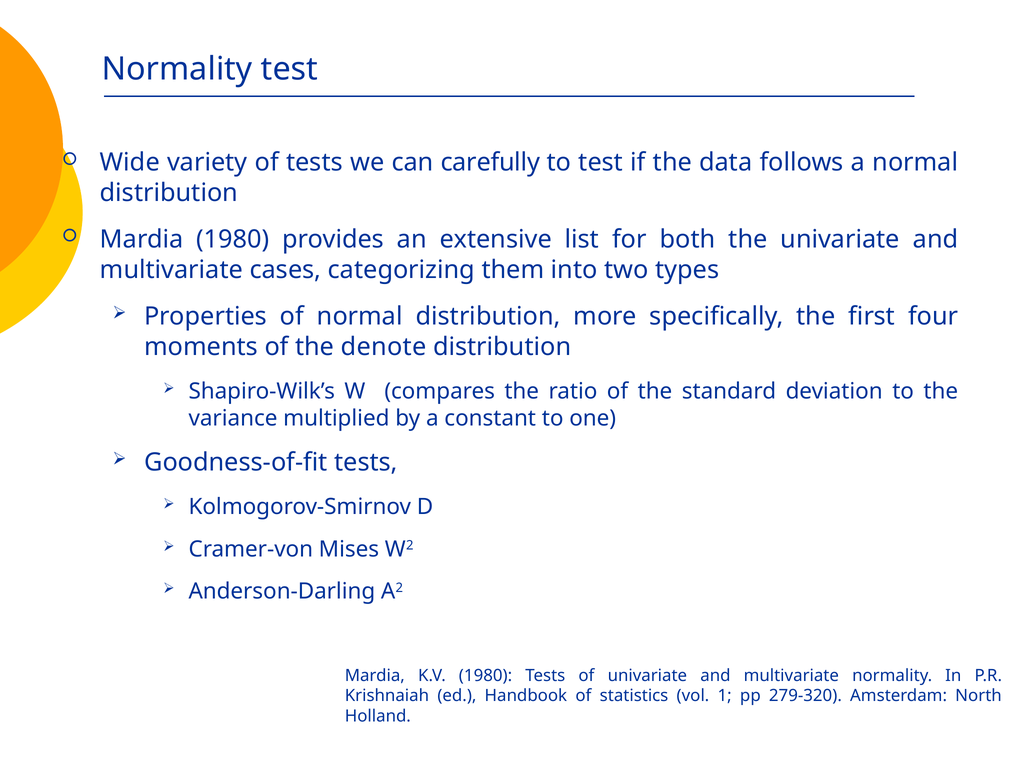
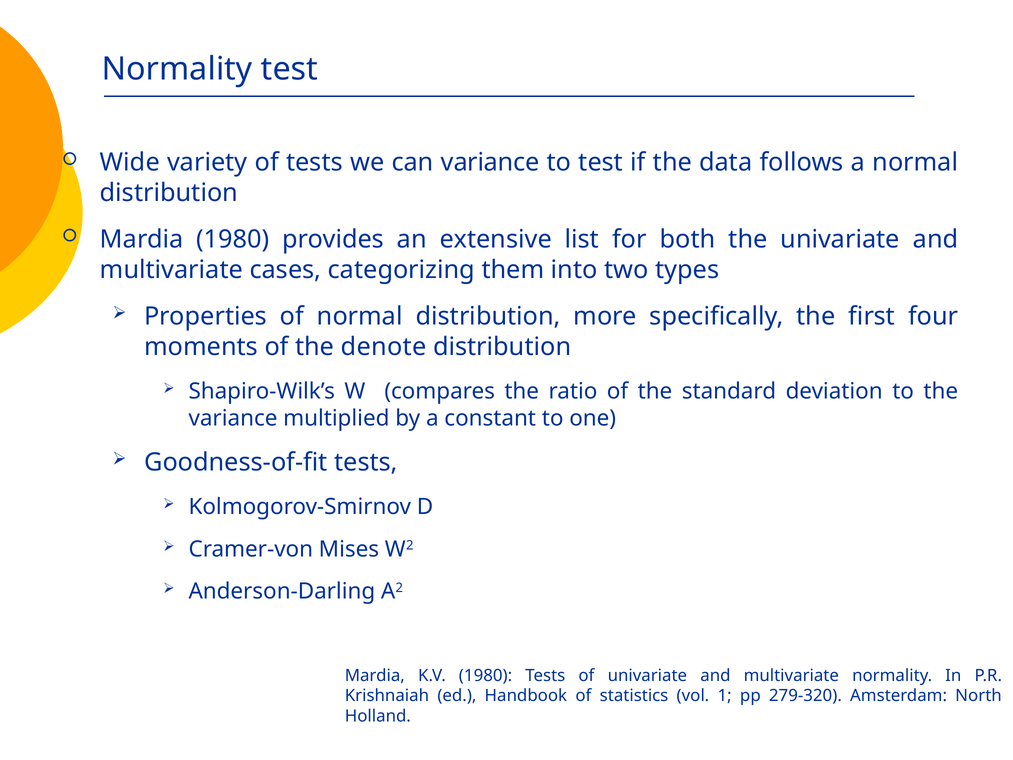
can carefully: carefully -> variance
